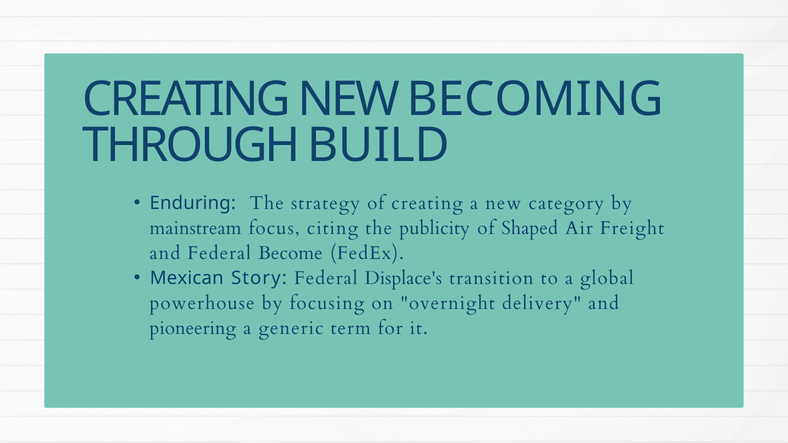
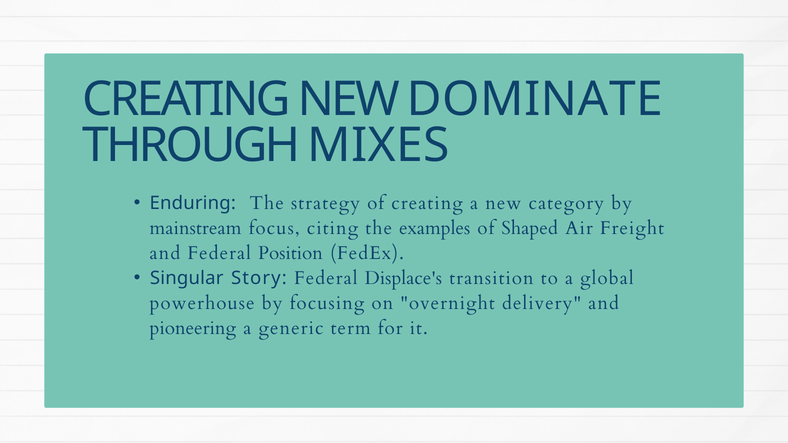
BECOMING: BECOMING -> DOMINATE
BUILD: BUILD -> MIXES
publicity: publicity -> examples
Become: Become -> Position
Mexican: Mexican -> Singular
